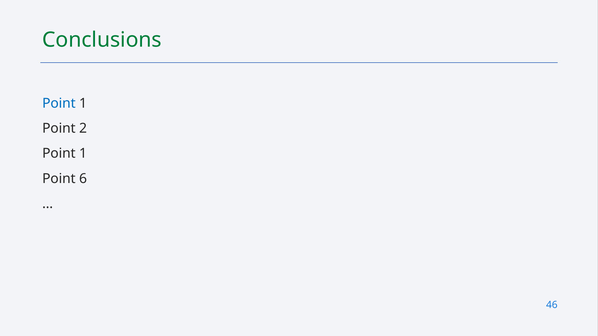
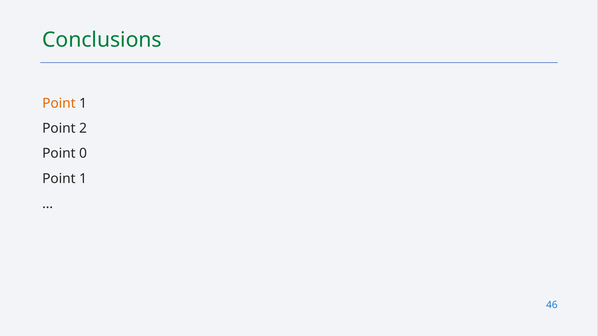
Point at (59, 103) colour: blue -> orange
1 at (83, 154): 1 -> 0
6 at (83, 179): 6 -> 1
